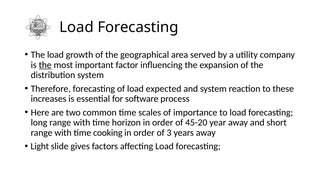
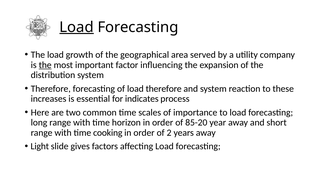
Load at (77, 27) underline: none -> present
load expected: expected -> therefore
software: software -> indicates
45-20: 45-20 -> 85-20
3: 3 -> 2
